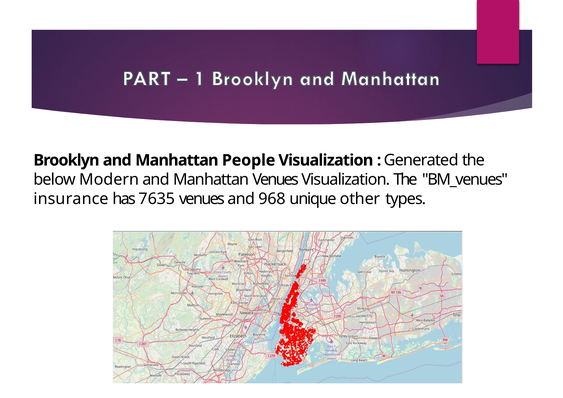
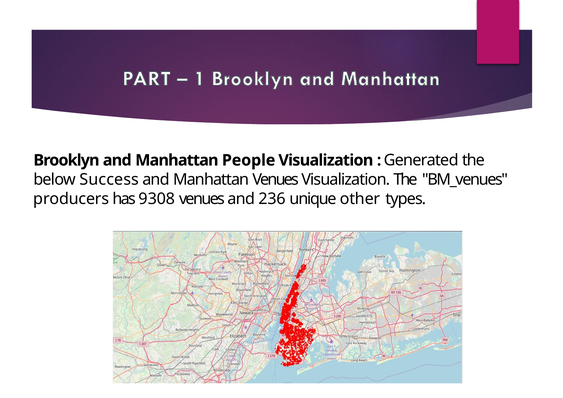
Modern: Modern -> Success
insurance: insurance -> producers
7635: 7635 -> 9308
968: 968 -> 236
